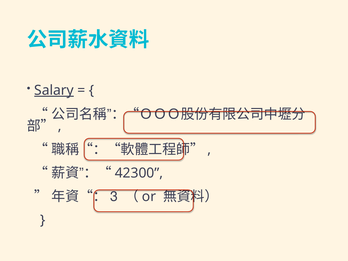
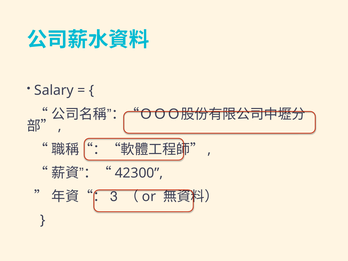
Salary underline: present -> none
